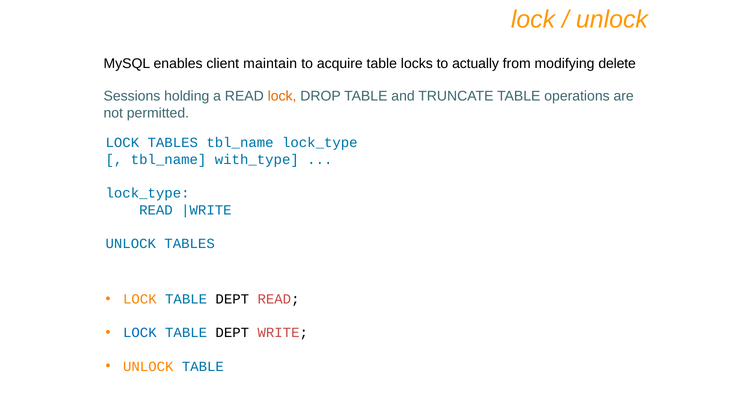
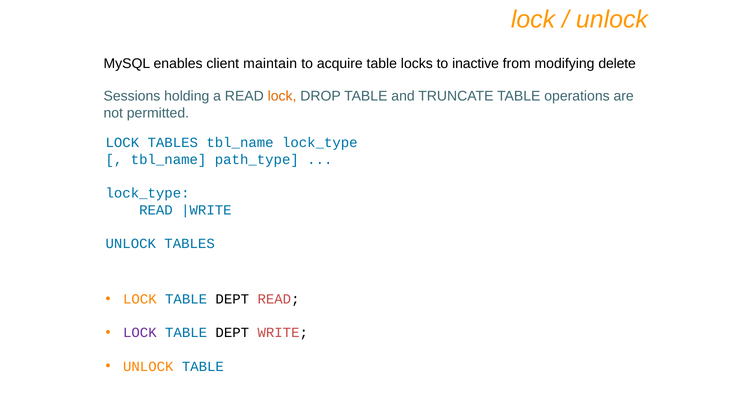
actually: actually -> inactive
with_type: with_type -> path_type
LOCK at (140, 333) colour: blue -> purple
